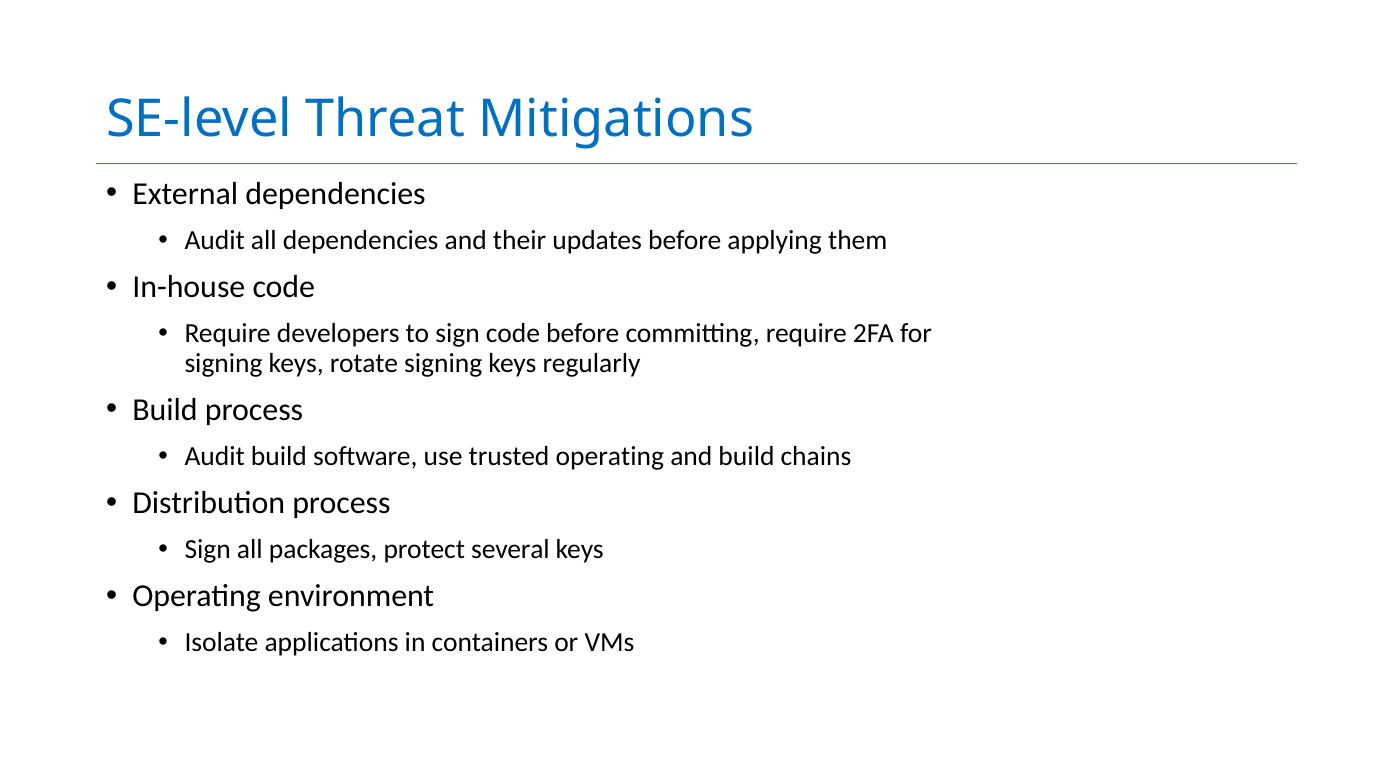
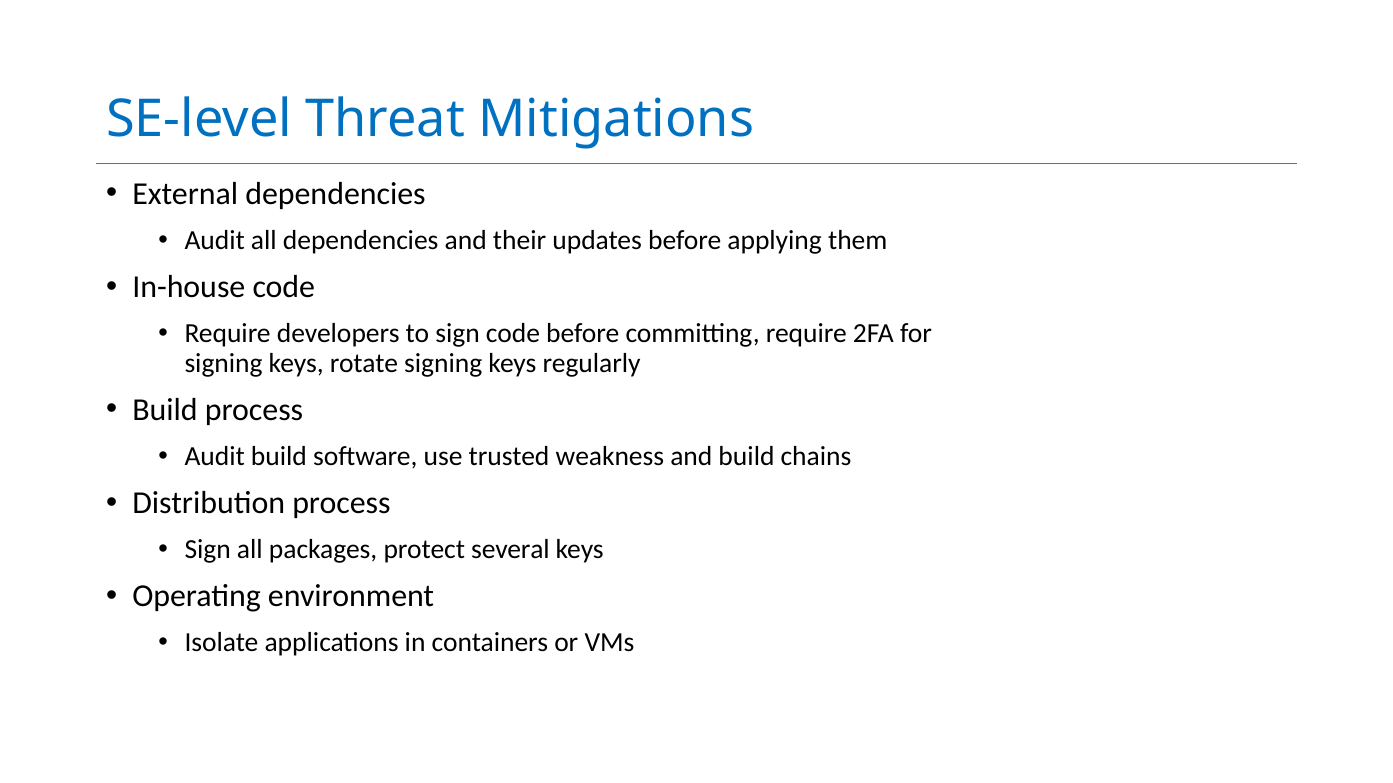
trusted operating: operating -> weakness
